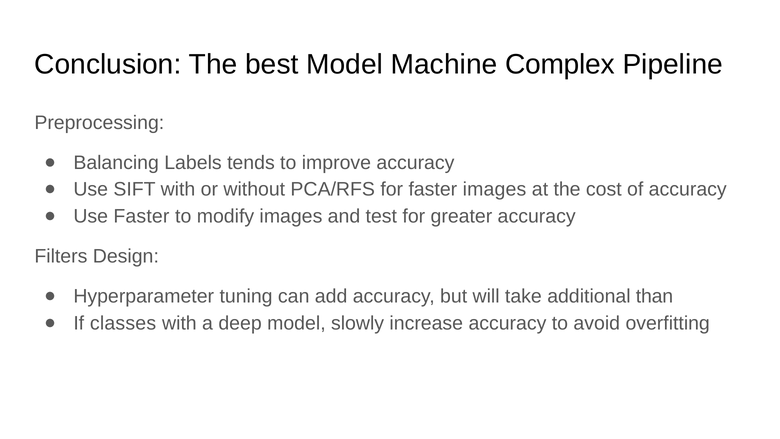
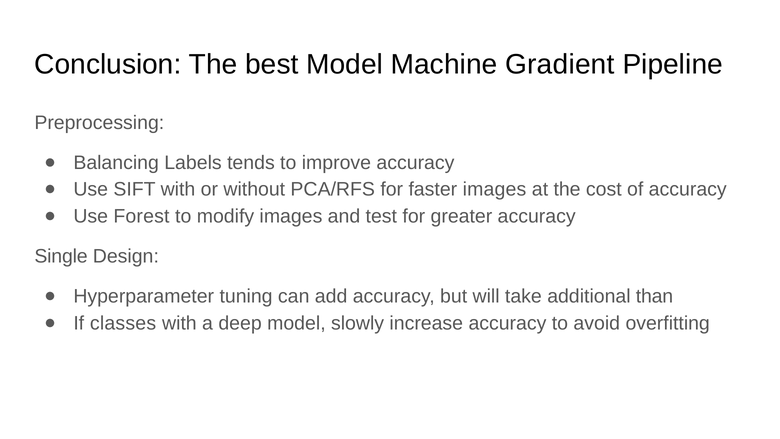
Complex: Complex -> Gradient
Use Faster: Faster -> Forest
Filters: Filters -> Single
